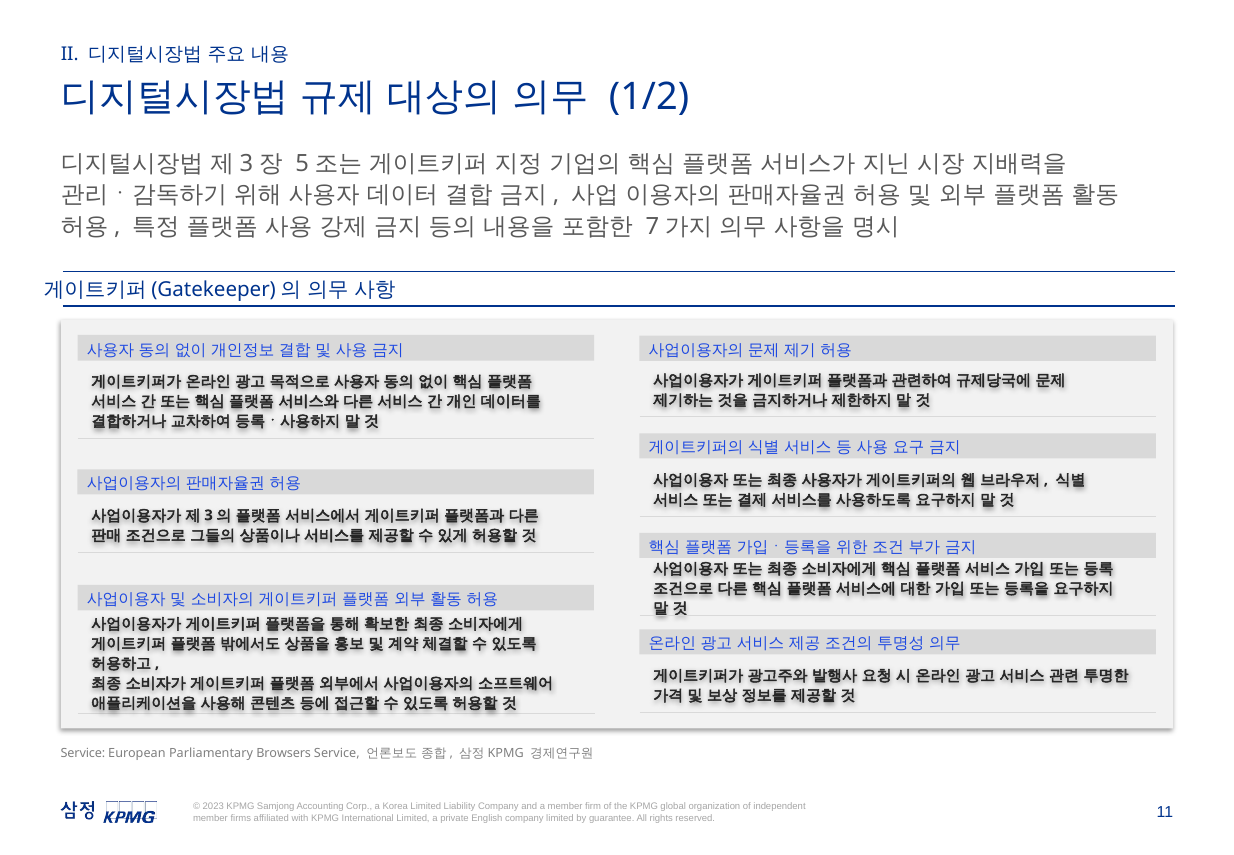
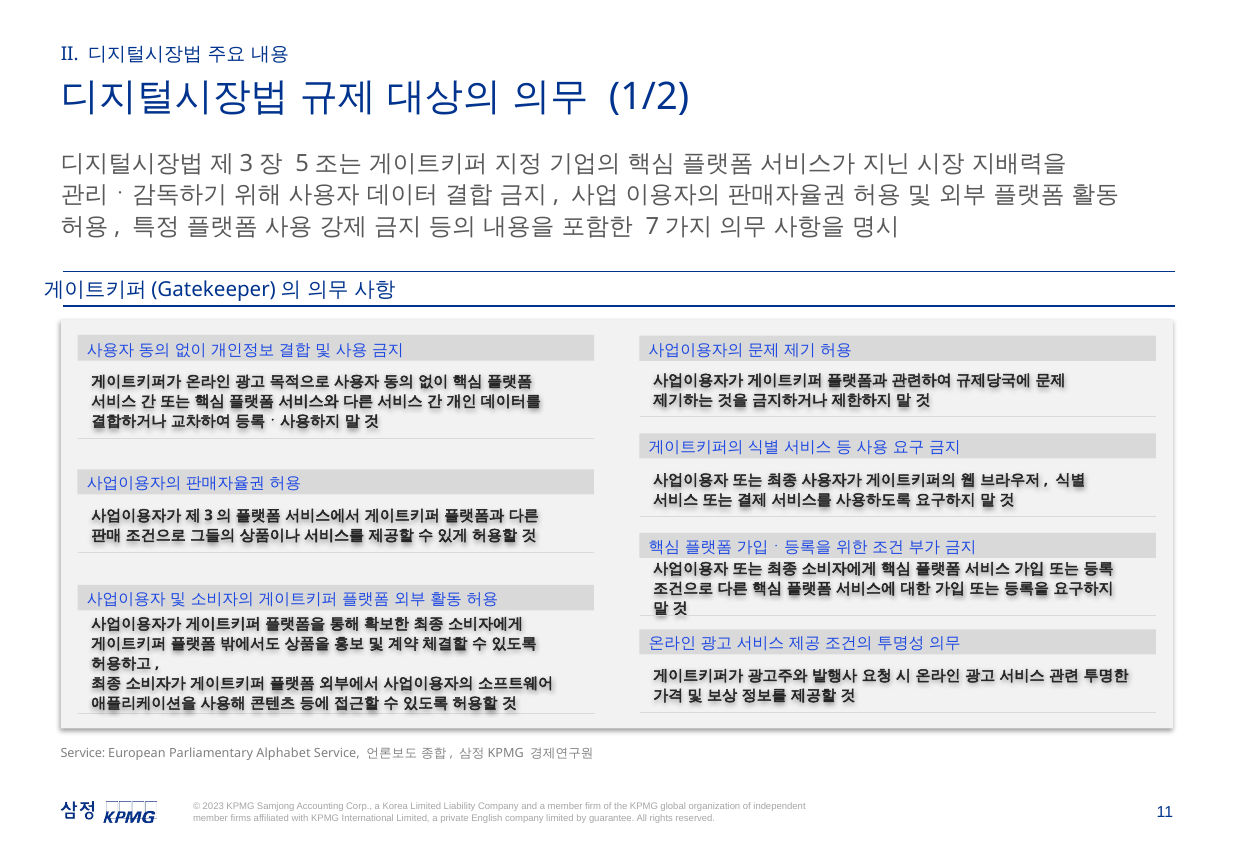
Browsers: Browsers -> Alphabet
